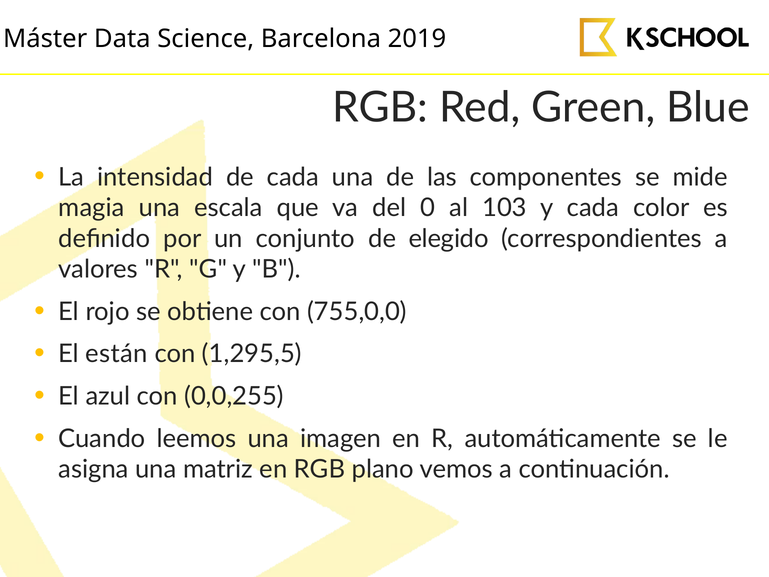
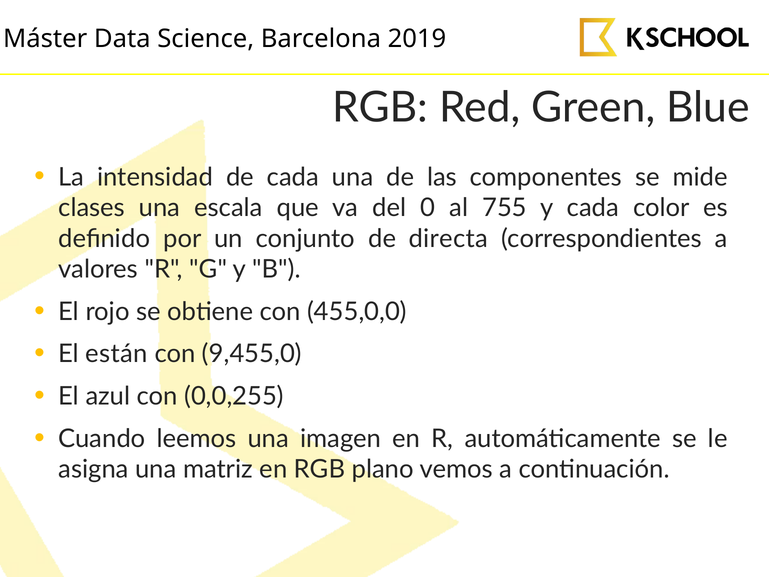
magia: magia -> clases
103: 103 -> 755
elegido: elegido -> directa
755,0,0: 755,0,0 -> 455,0,0
1,295,5: 1,295,5 -> 9,455,0
